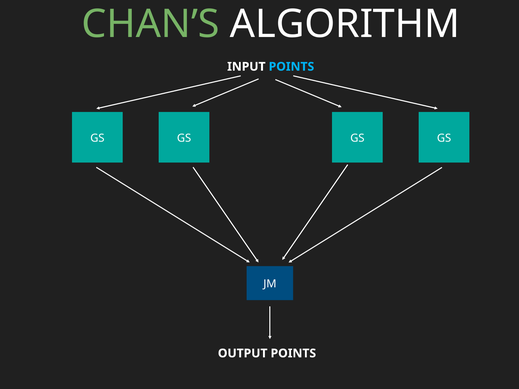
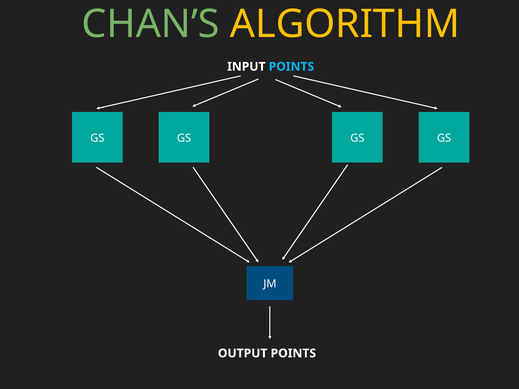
ALGORITHM colour: white -> yellow
